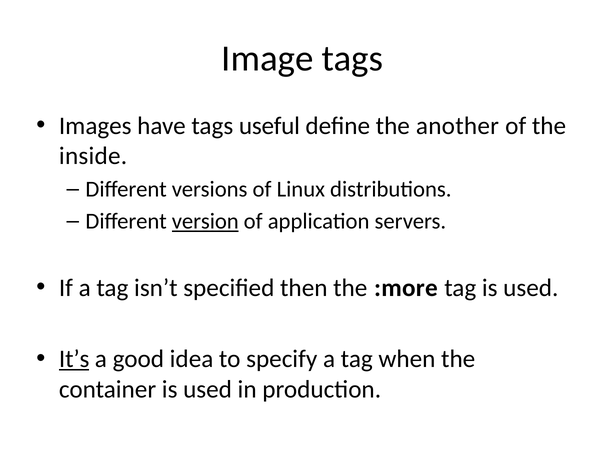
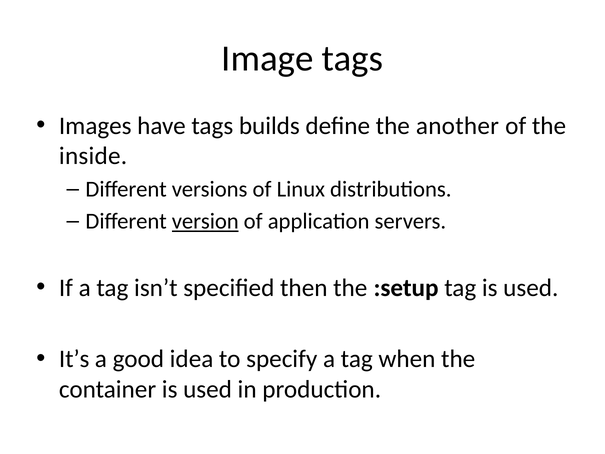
useful: useful -> builds
:more: :more -> :setup
It’s underline: present -> none
